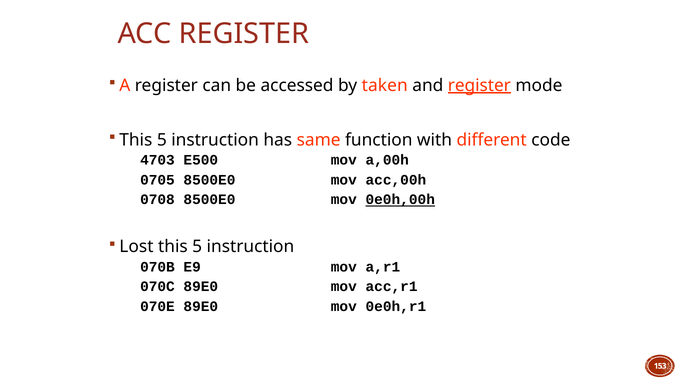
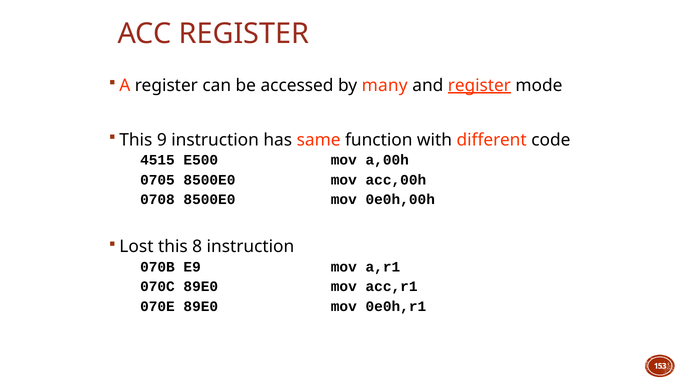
taken: taken -> many
5 at (162, 140): 5 -> 9
4703: 4703 -> 4515
0e0h,00h underline: present -> none
5 at (197, 247): 5 -> 8
